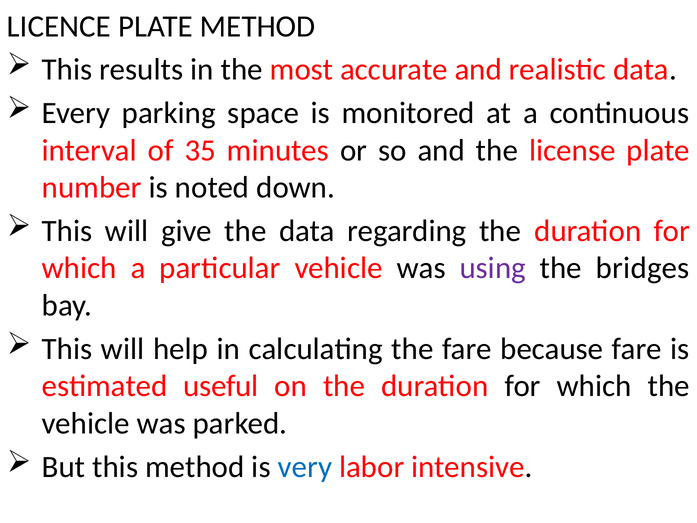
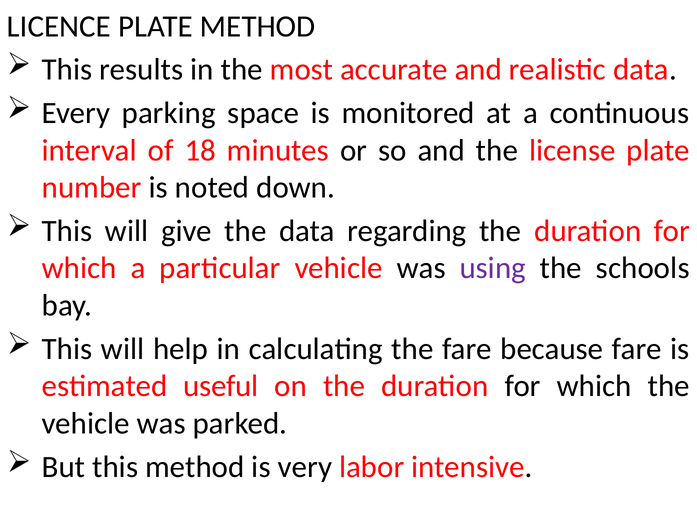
35: 35 -> 18
bridges: bridges -> schools
very colour: blue -> black
